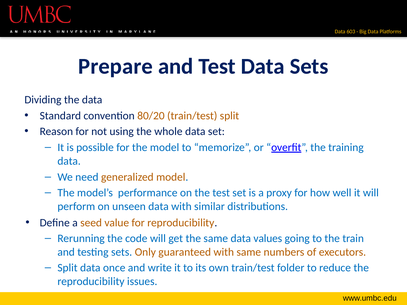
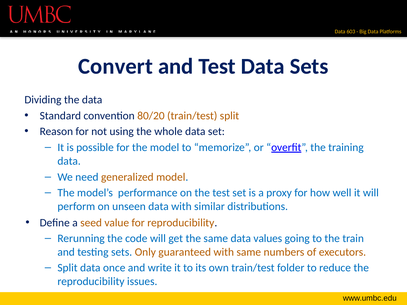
Prepare: Prepare -> Convert
